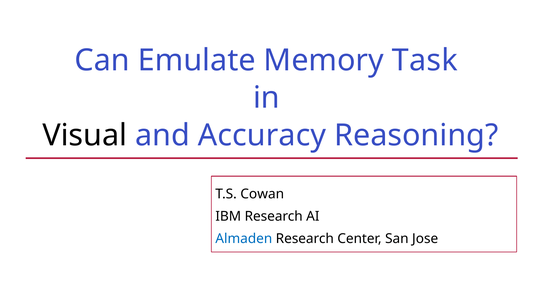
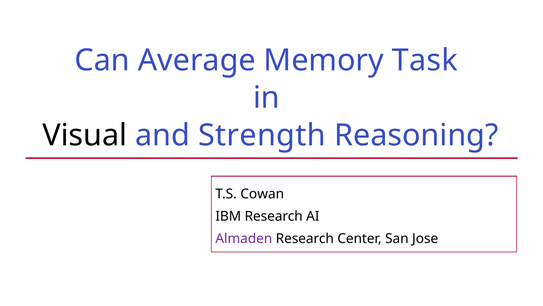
Emulate: Emulate -> Average
Accuracy: Accuracy -> Strength
Almaden colour: blue -> purple
